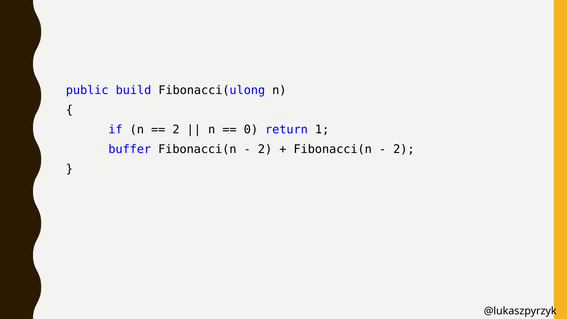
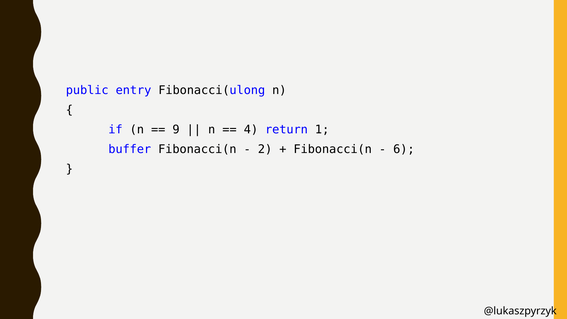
build: build -> entry
2 at (176, 130): 2 -> 9
0: 0 -> 4
2 at (404, 149): 2 -> 6
